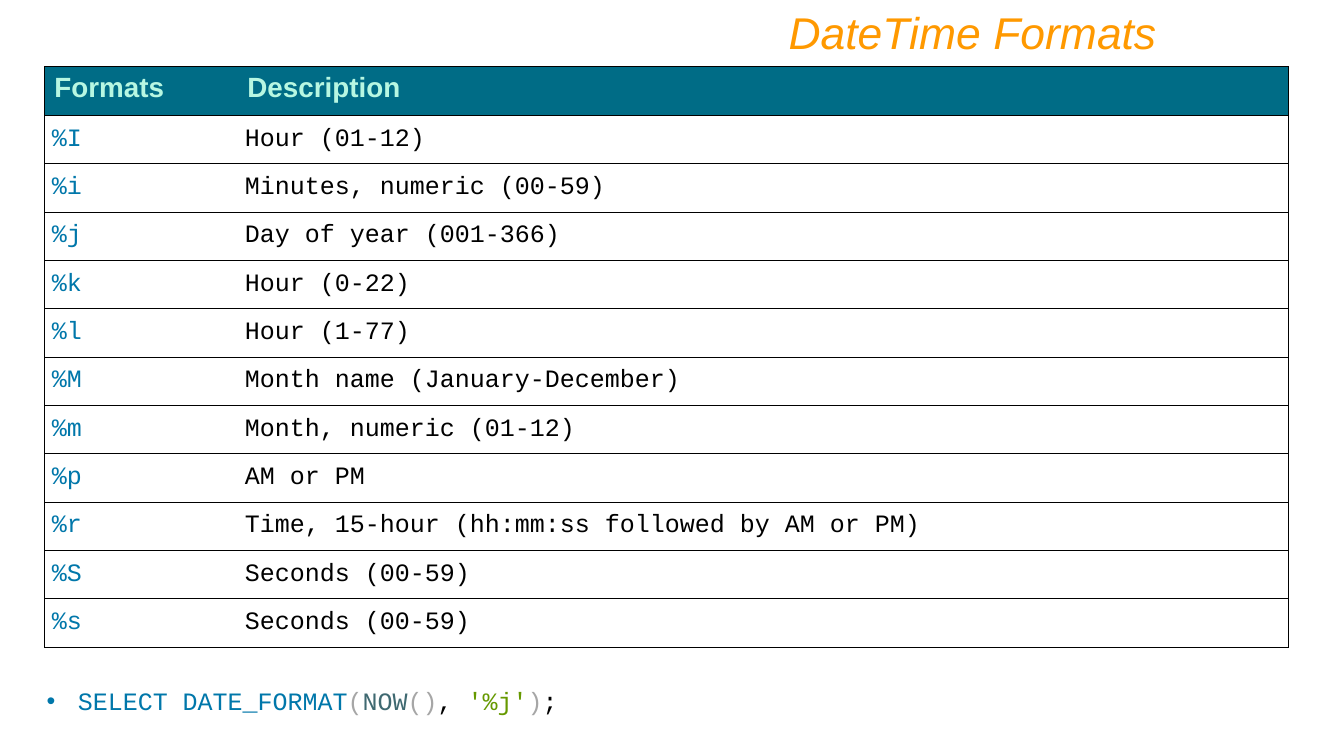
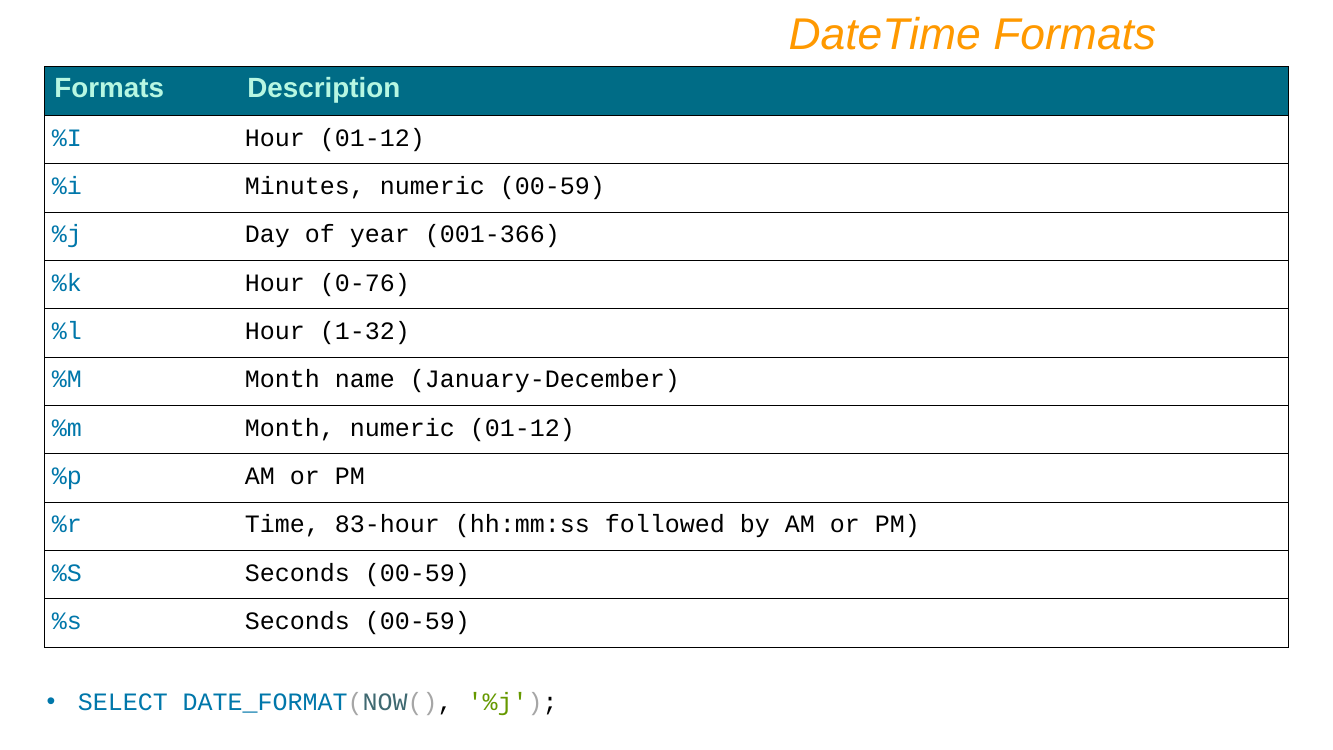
0-22: 0-22 -> 0-76
1-77: 1-77 -> 1-32
15-hour: 15-hour -> 83-hour
